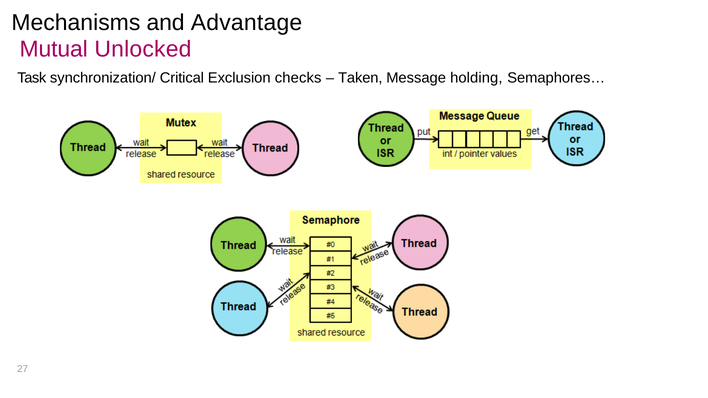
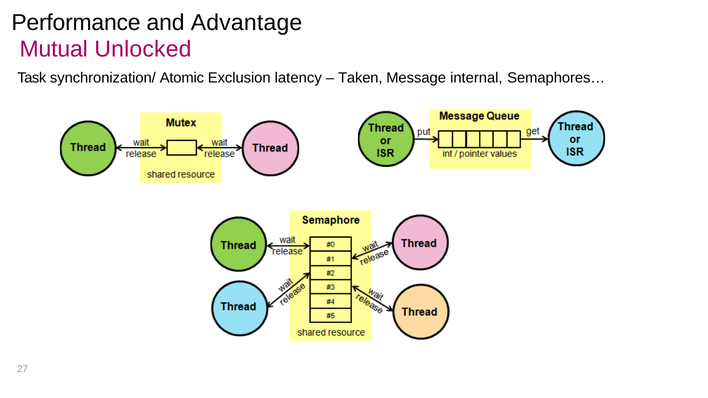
Mechanisms: Mechanisms -> Performance
Critical: Critical -> Atomic
checks: checks -> latency
holding: holding -> internal
